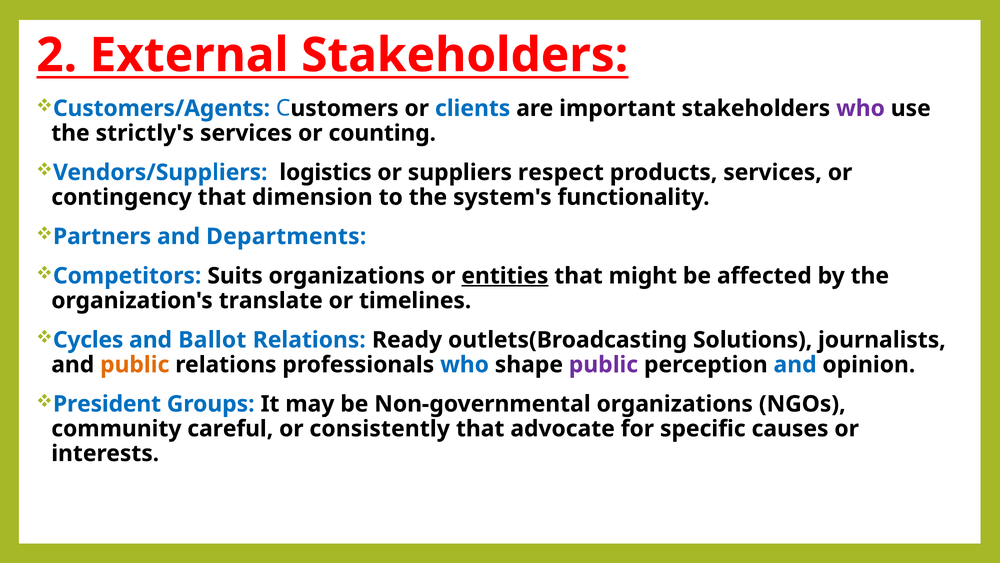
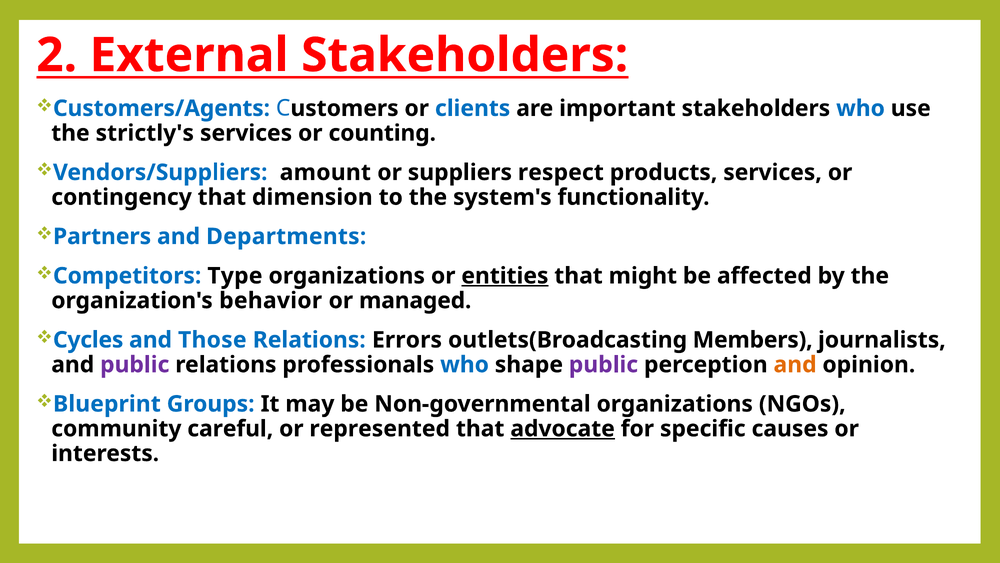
who at (861, 108) colour: purple -> blue
logistics: logistics -> amount
Suits: Suits -> Type
translate: translate -> behavior
timelines: timelines -> managed
Ballot: Ballot -> Those
Ready: Ready -> Errors
Solutions: Solutions -> Members
public at (135, 364) colour: orange -> purple
and at (795, 364) colour: blue -> orange
President: President -> Blueprint
consistently: consistently -> represented
advocate underline: none -> present
